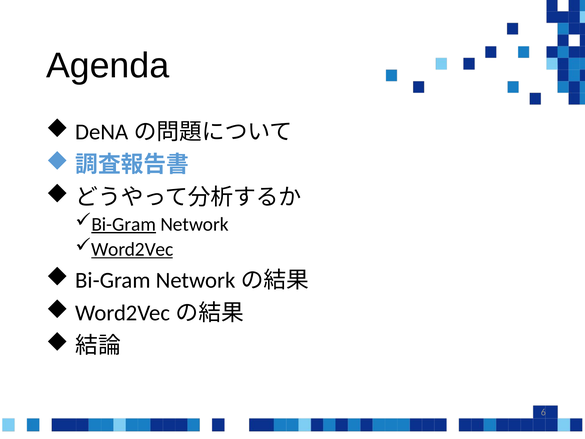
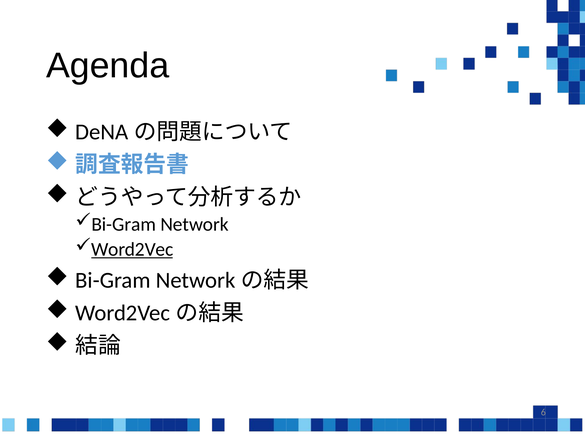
Bi-Gram at (124, 224) underline: present -> none
